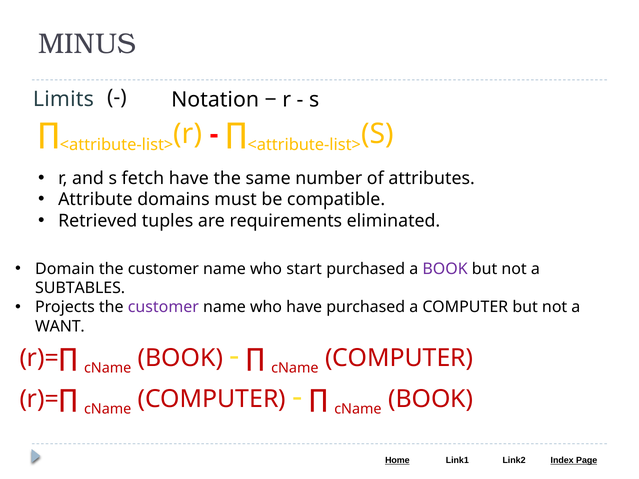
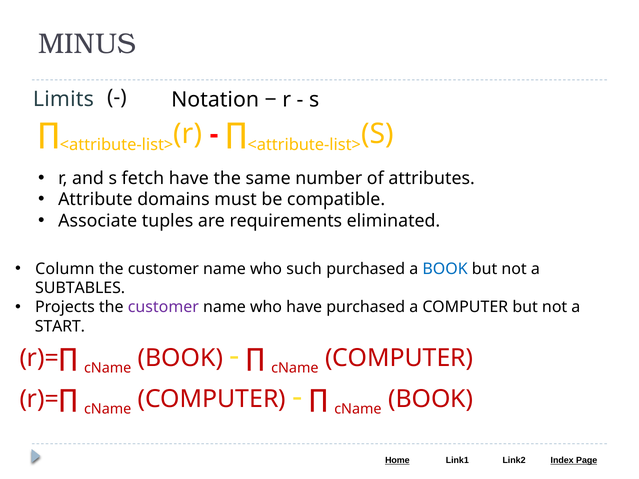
Retrieved: Retrieved -> Associate
Domain: Domain -> Column
start: start -> such
BOOK at (445, 269) colour: purple -> blue
WANT: WANT -> START
